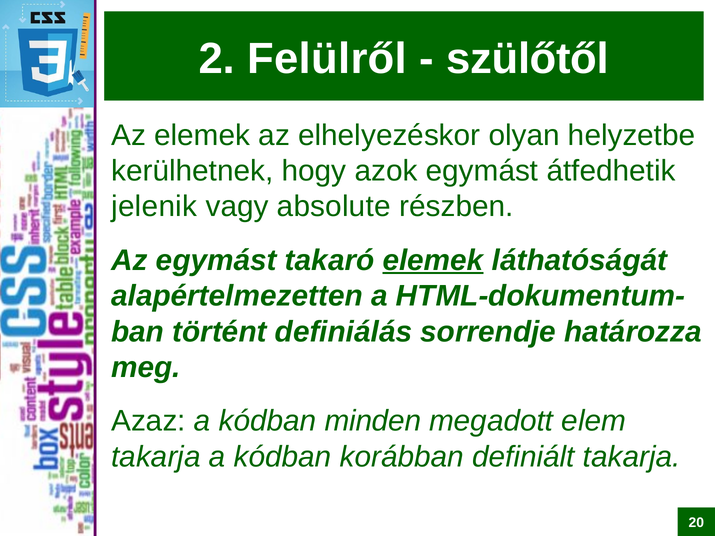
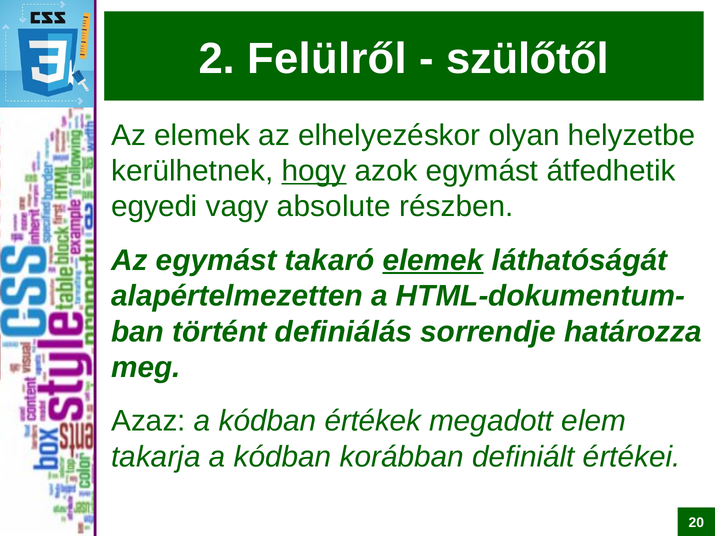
hogy underline: none -> present
jelenik: jelenik -> egyedi
minden: minden -> értékek
definiált takarja: takarja -> értékei
